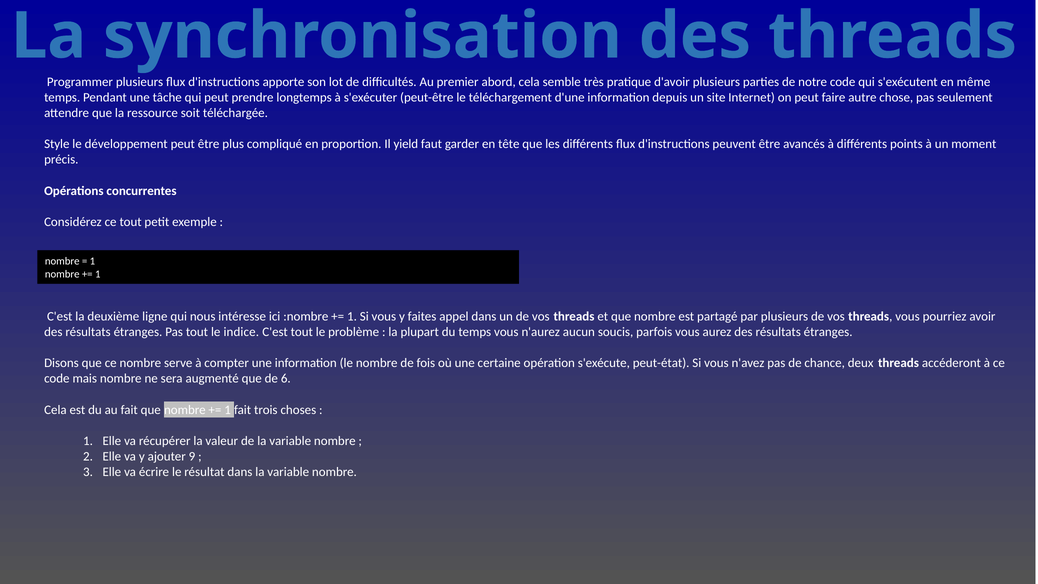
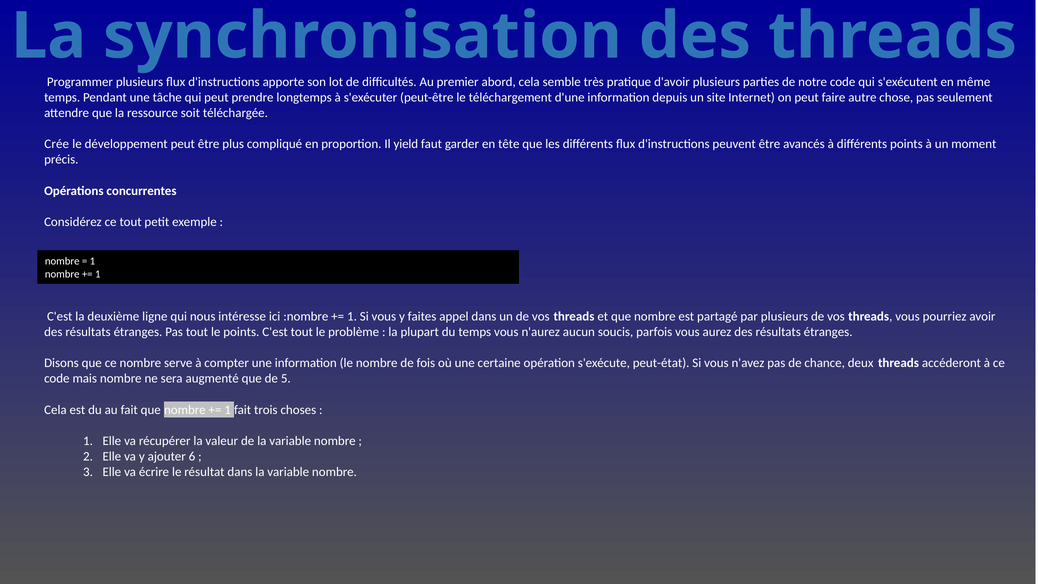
Style: Style -> Crée
le indice: indice -> points
6: 6 -> 5
9: 9 -> 6
